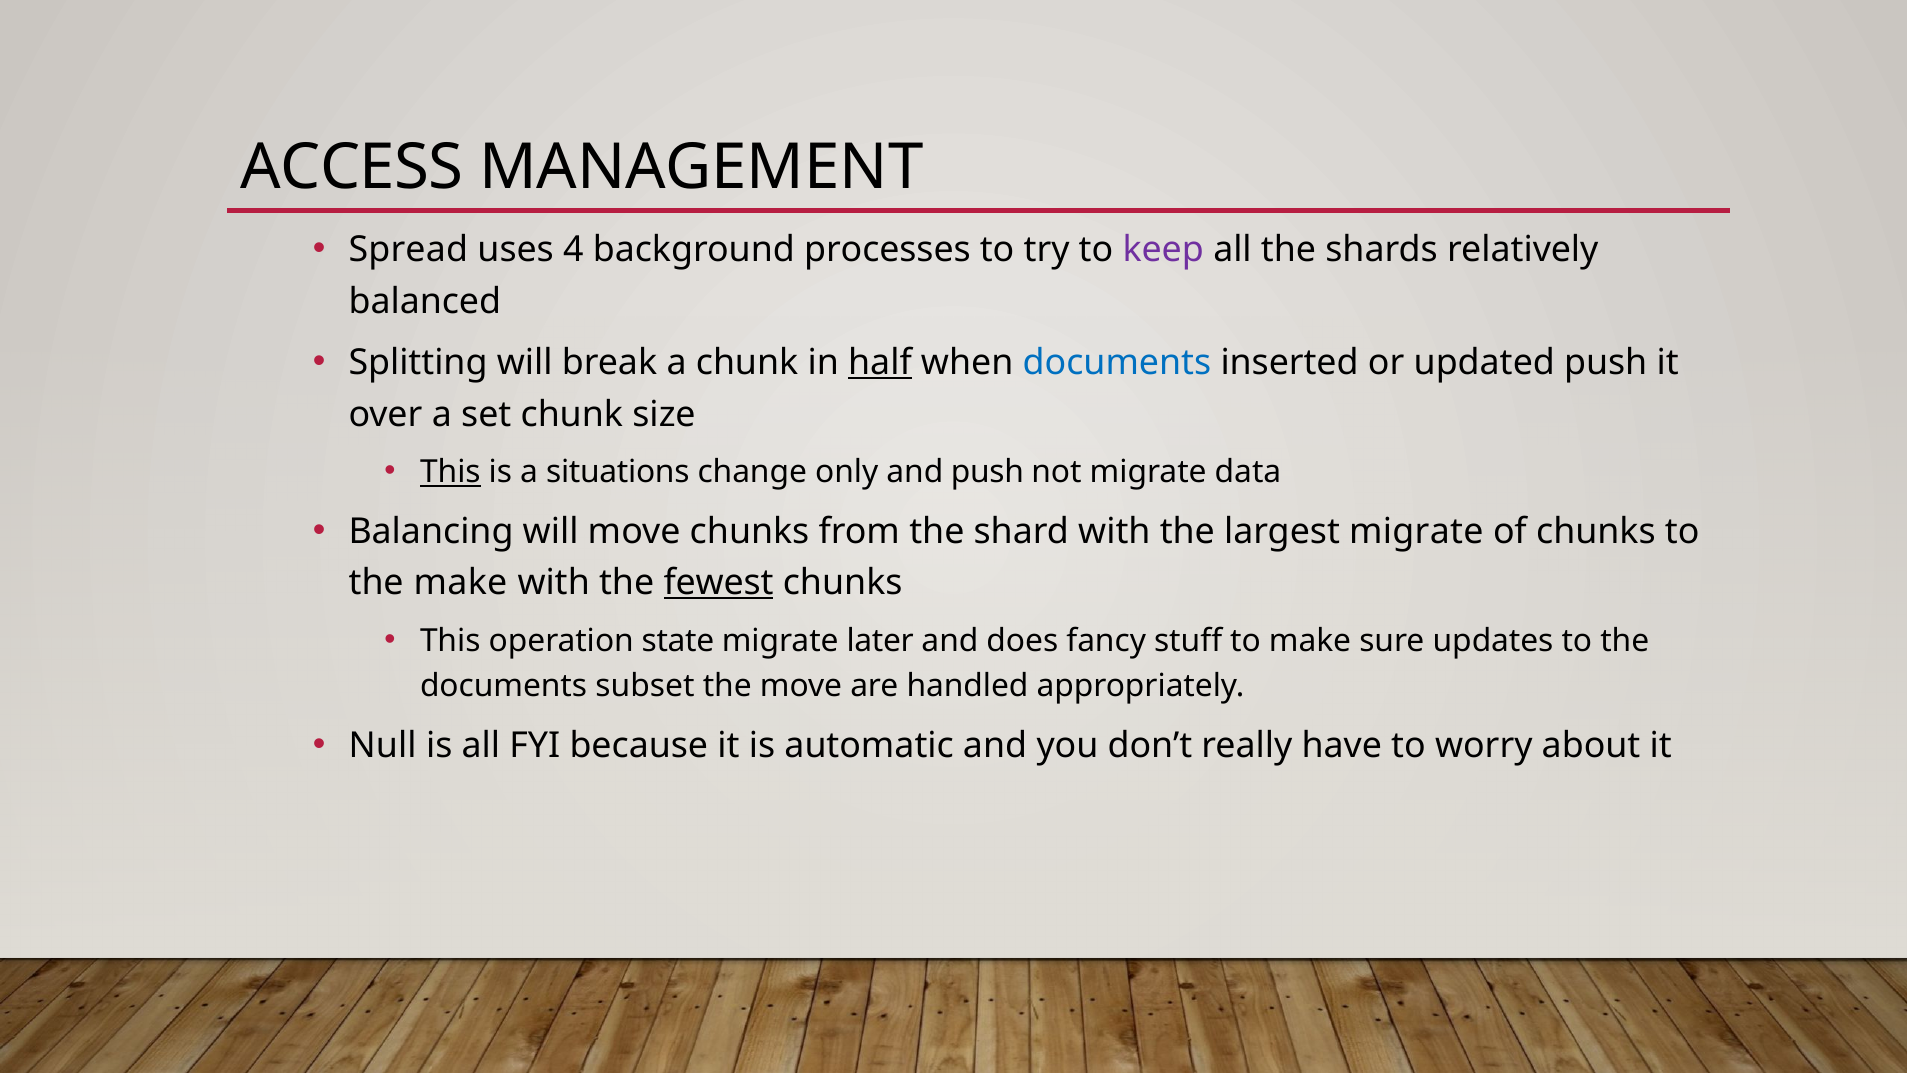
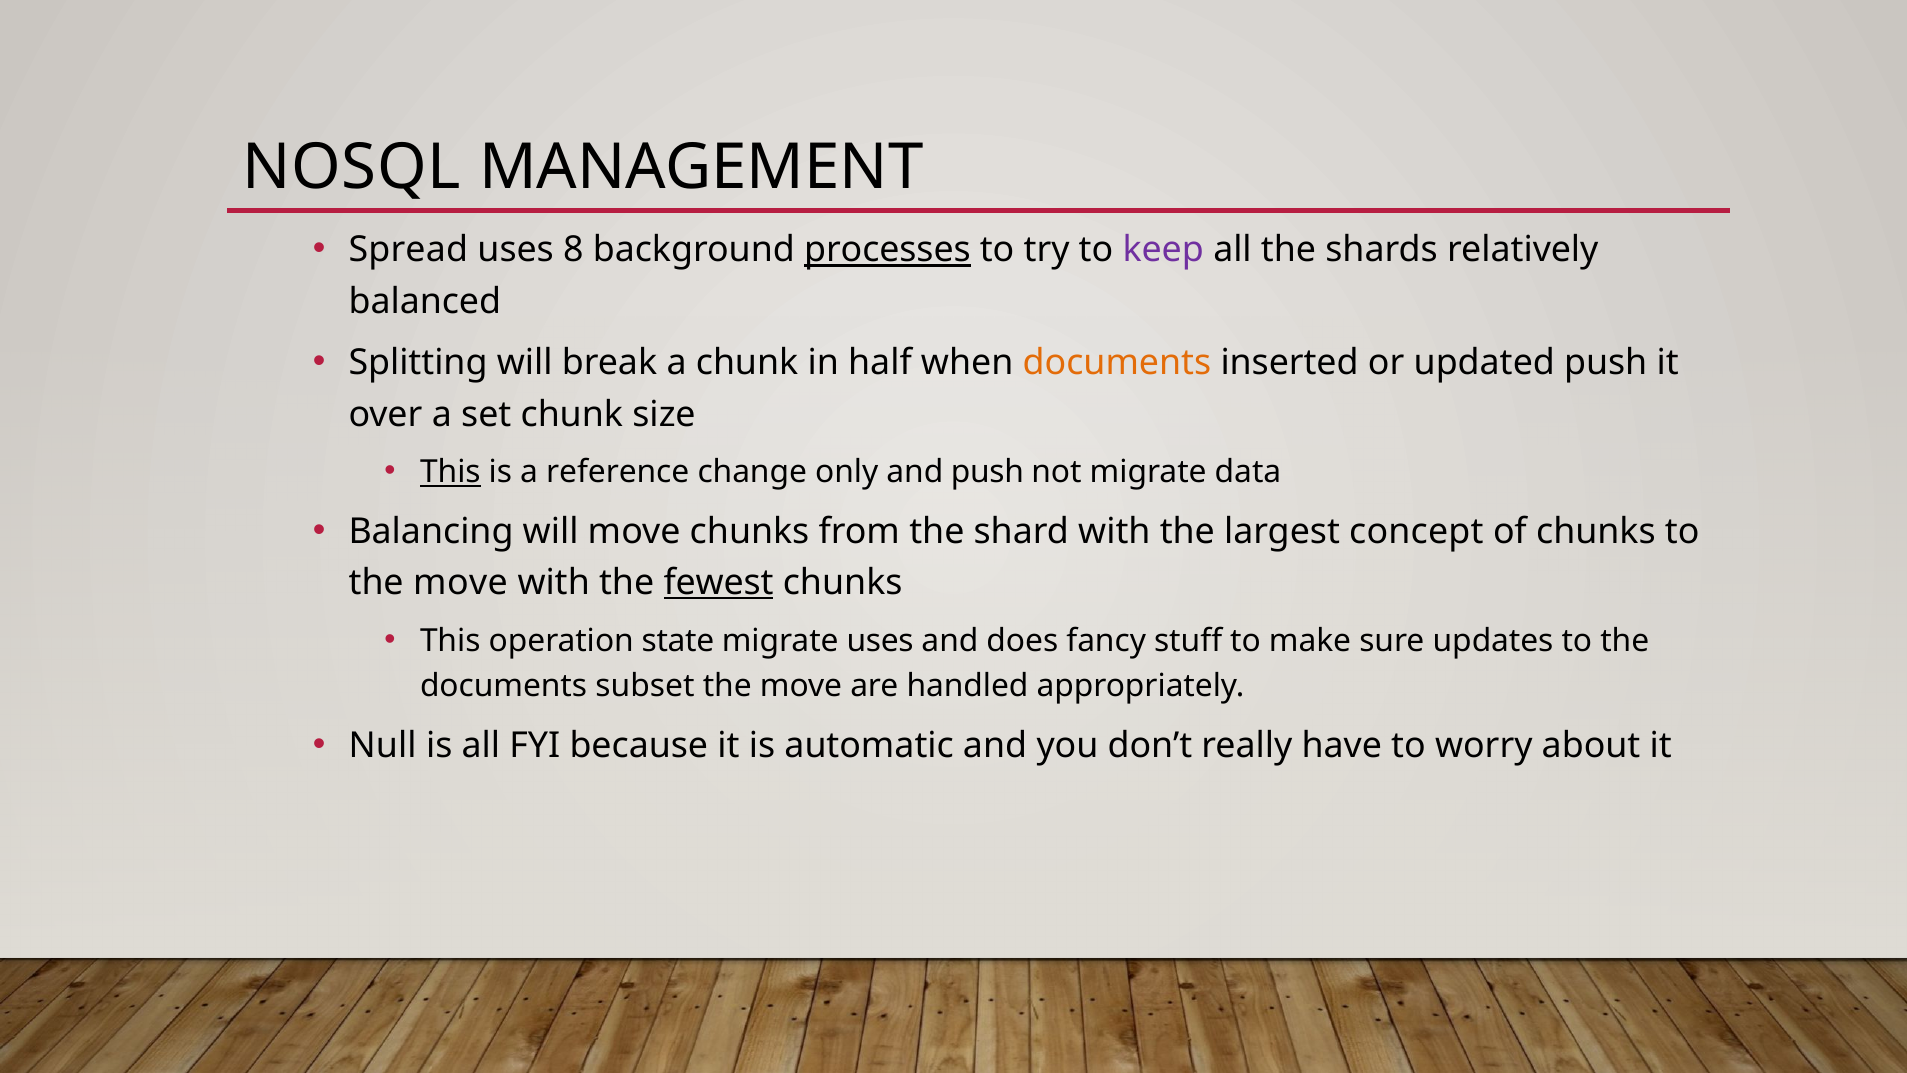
ACCESS: ACCESS -> NOSQL
4: 4 -> 8
processes underline: none -> present
half underline: present -> none
documents at (1117, 363) colour: blue -> orange
situations: situations -> reference
largest migrate: migrate -> concept
make at (460, 583): make -> move
migrate later: later -> uses
